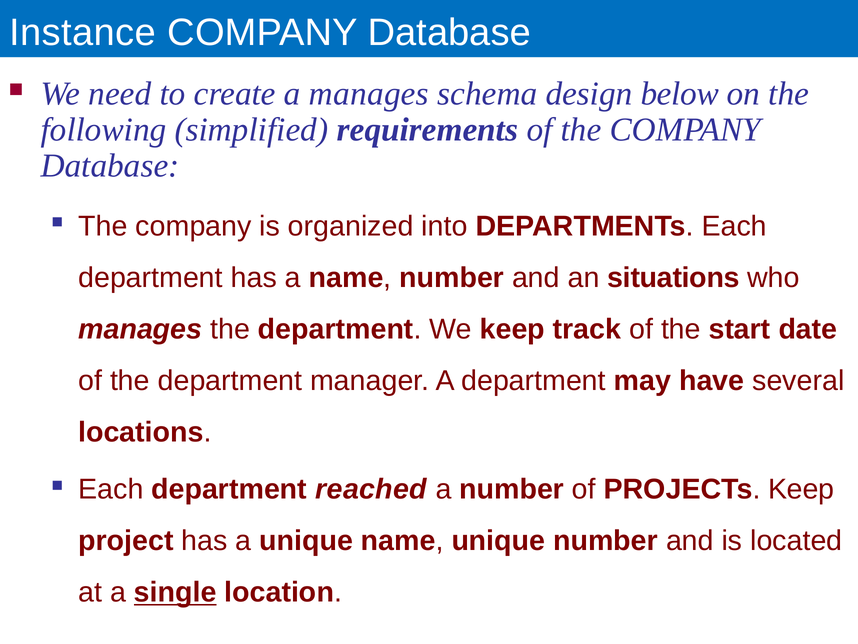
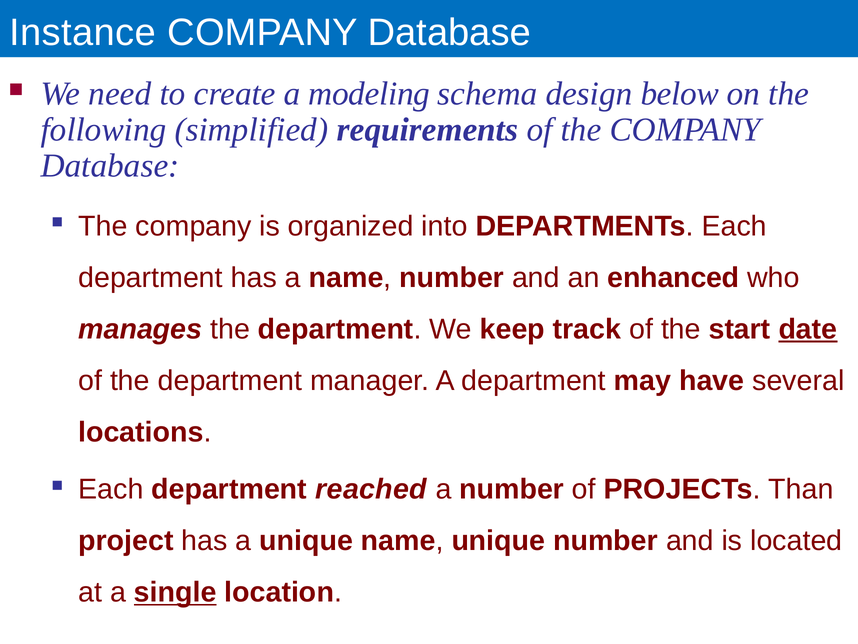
a manages: manages -> modeling
situations: situations -> enhanced
date underline: none -> present
PROJECTs Keep: Keep -> Than
